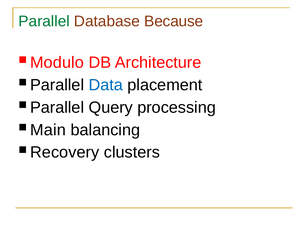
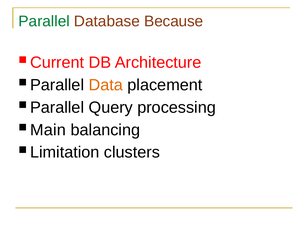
Modulo: Modulo -> Current
Data colour: blue -> orange
Recovery: Recovery -> Limitation
